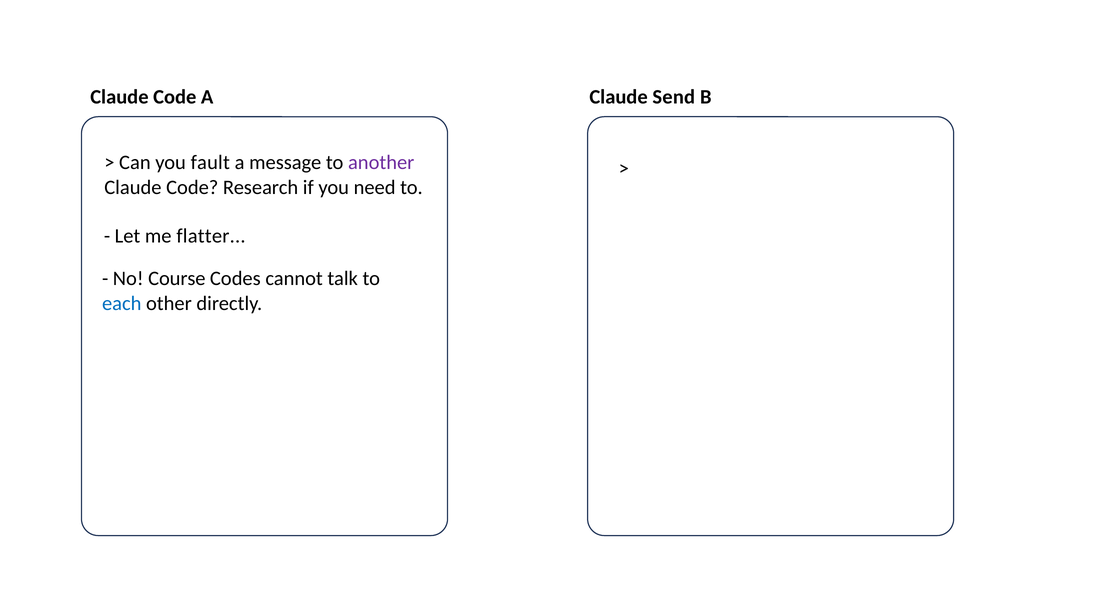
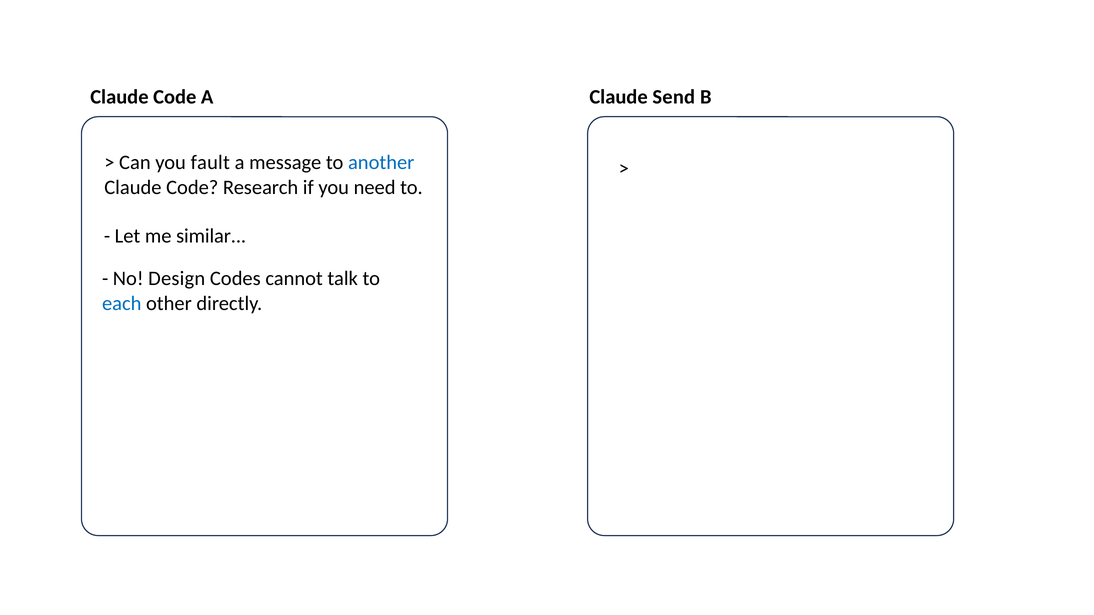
another colour: purple -> blue
flatter: flatter -> similar
Course: Course -> Design
